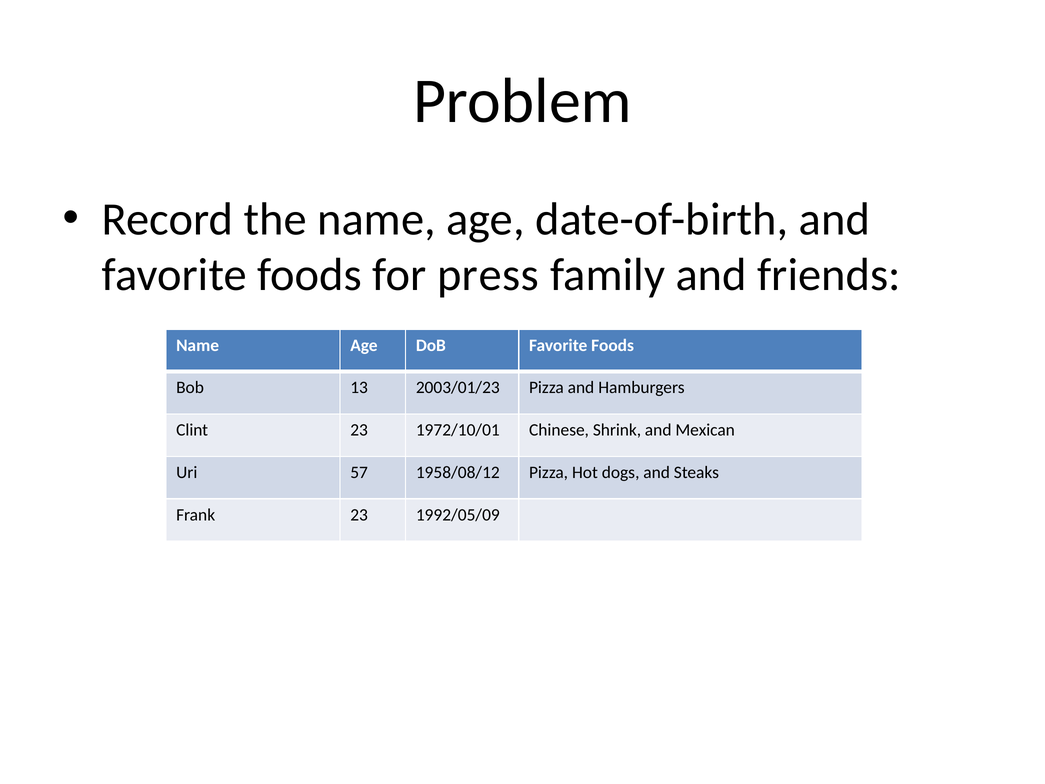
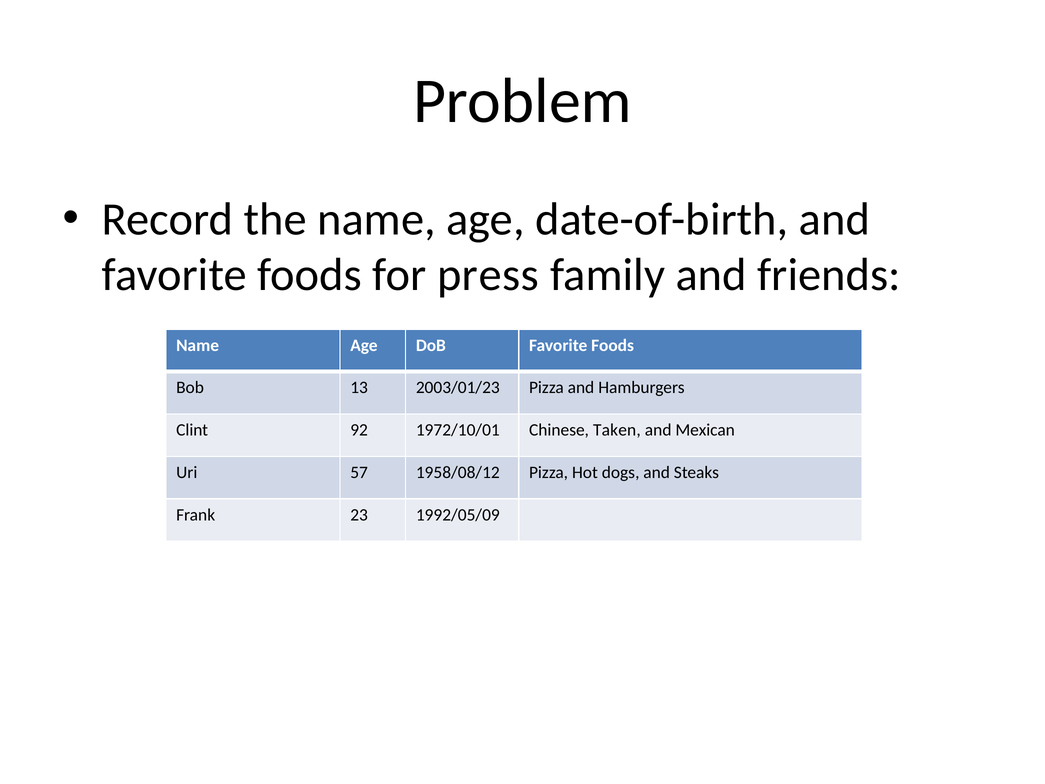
Clint 23: 23 -> 92
Shrink: Shrink -> Taken
